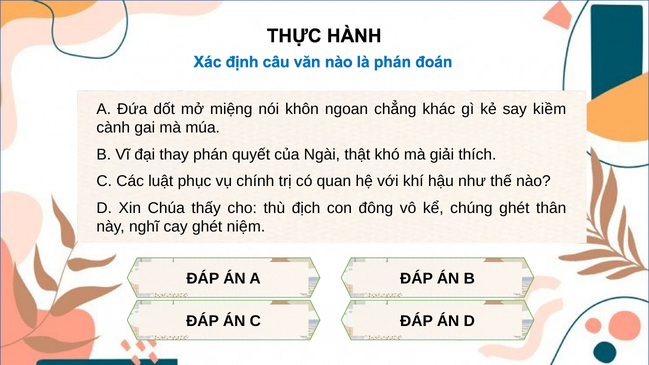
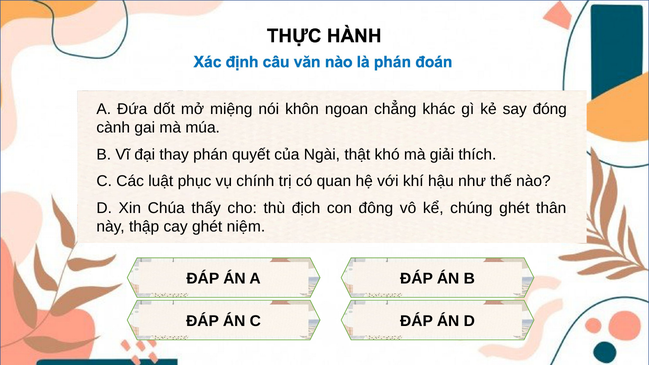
kiềm: kiềm -> đóng
nghĩ: nghĩ -> thập
